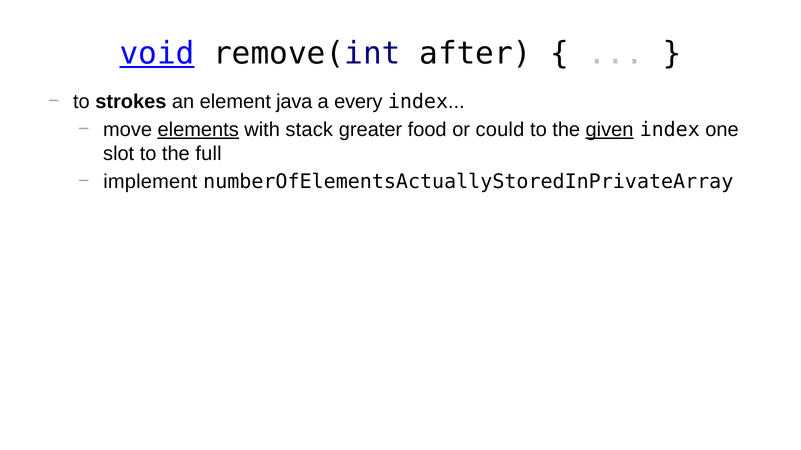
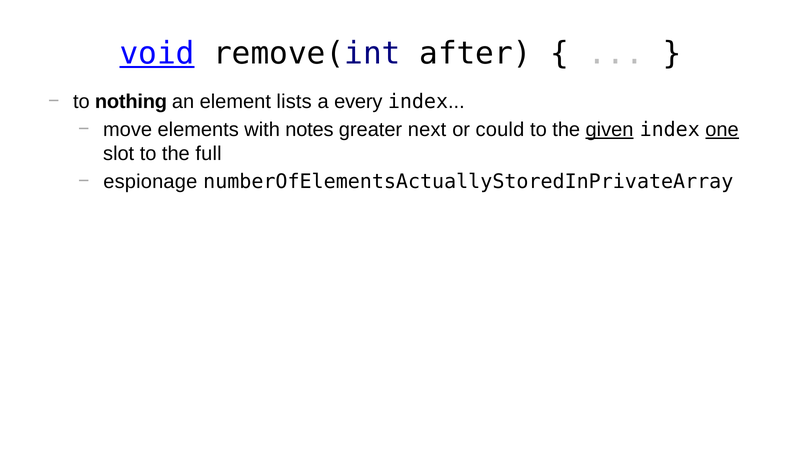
strokes: strokes -> nothing
java: java -> lists
elements underline: present -> none
stack: stack -> notes
food: food -> next
one underline: none -> present
implement: implement -> espionage
